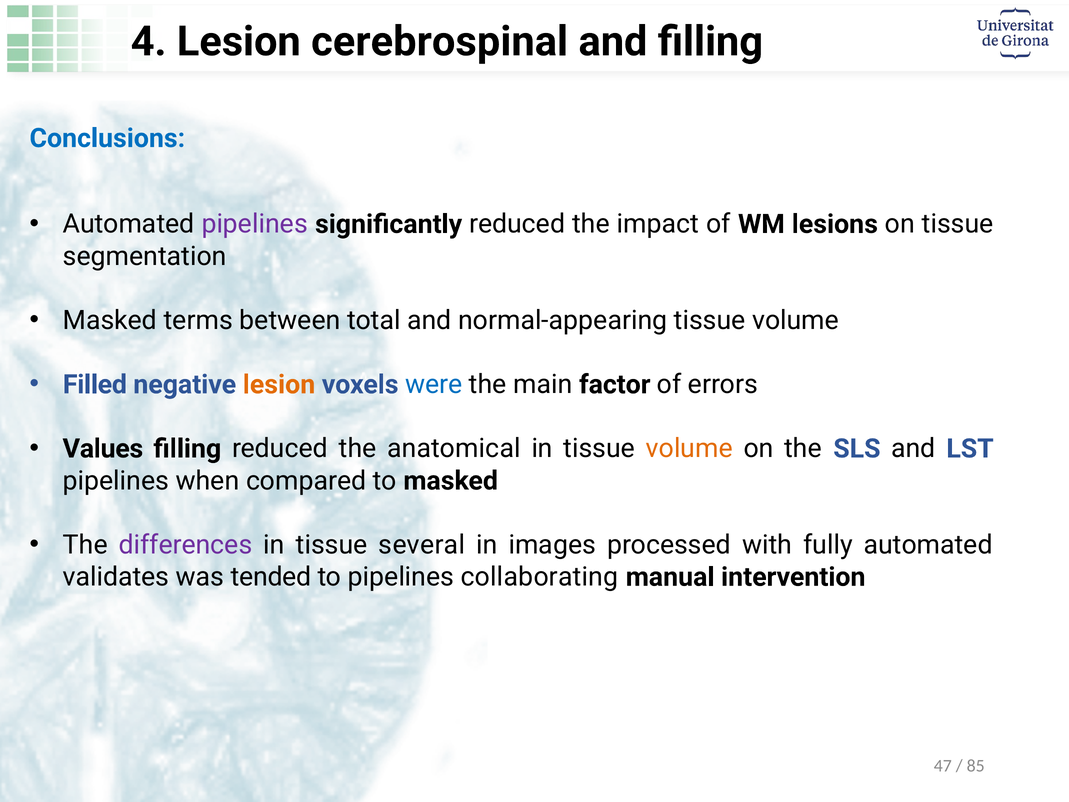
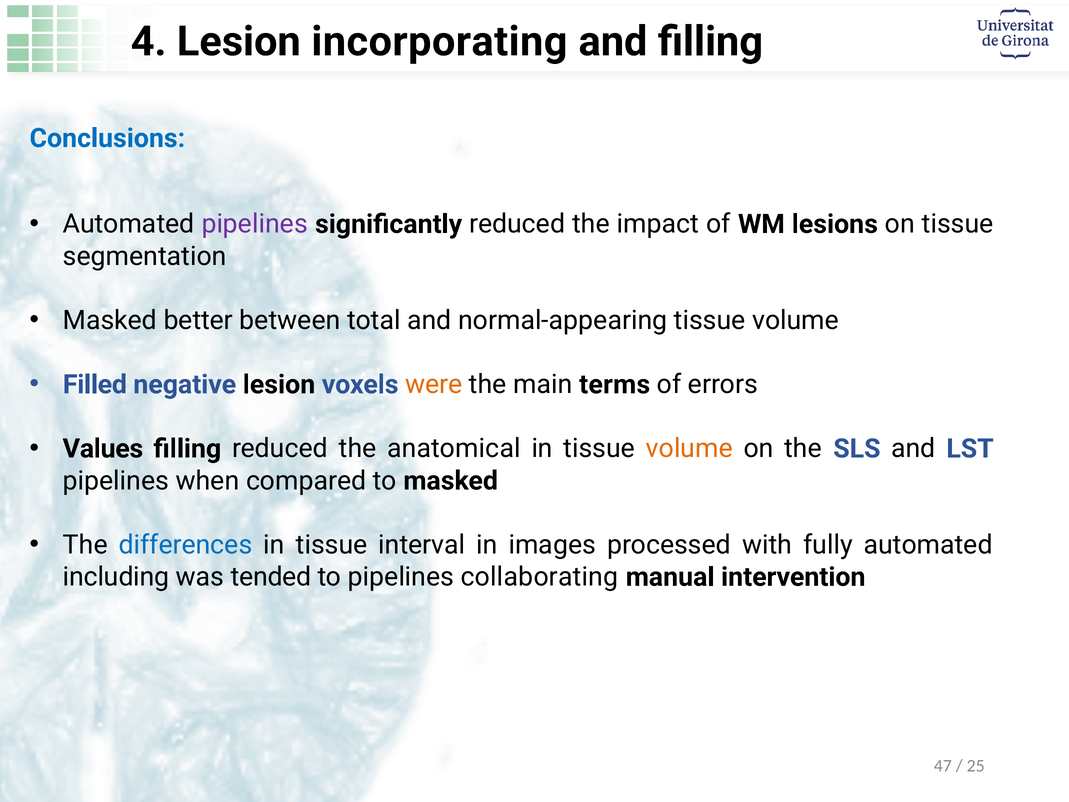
cerebrospinal: cerebrospinal -> incorporating
terms: terms -> better
lesion at (279, 384) colour: orange -> black
were colour: blue -> orange
factor: factor -> terms
differences colour: purple -> blue
several: several -> interval
validates: validates -> including
85: 85 -> 25
